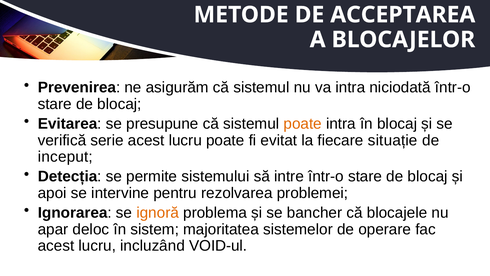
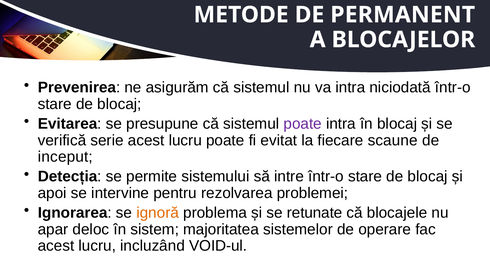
ACCEPTAREA: ACCEPTAREA -> PERMANENT
poate at (303, 124) colour: orange -> purple
situație: situație -> scaune
bancher: bancher -> retunate
